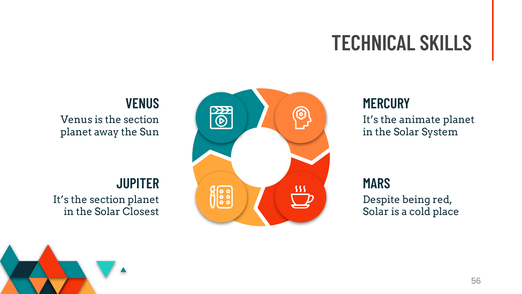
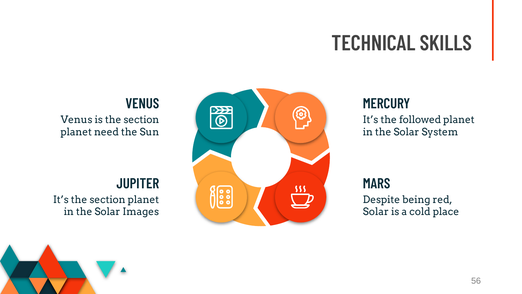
animate: animate -> followed
away: away -> need
Closest: Closest -> Images
